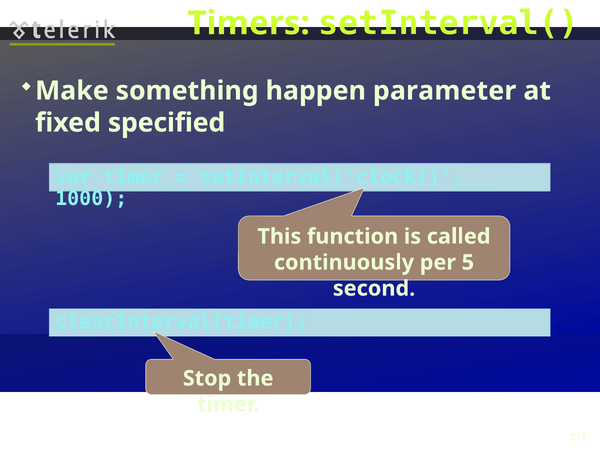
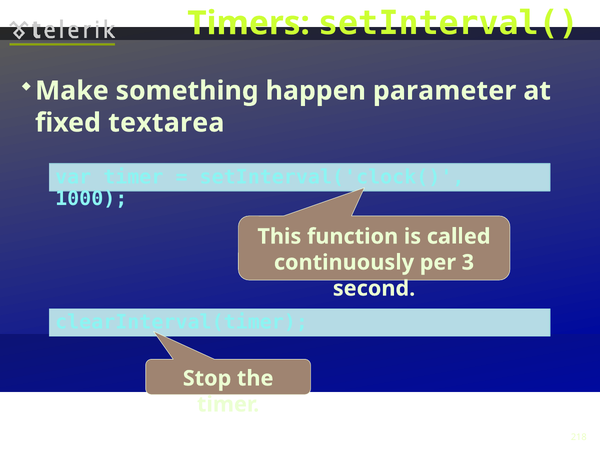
specified: specified -> textarea
5: 5 -> 3
